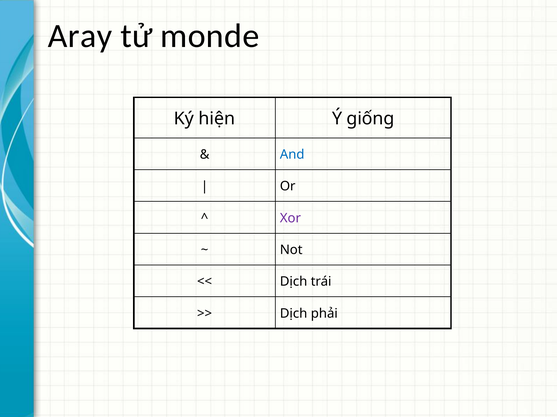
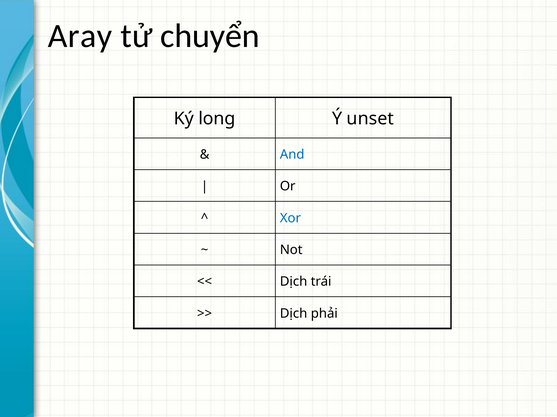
monde: monde -> chuyển
hiện: hiện -> long
giống: giống -> unset
Xor colour: purple -> blue
